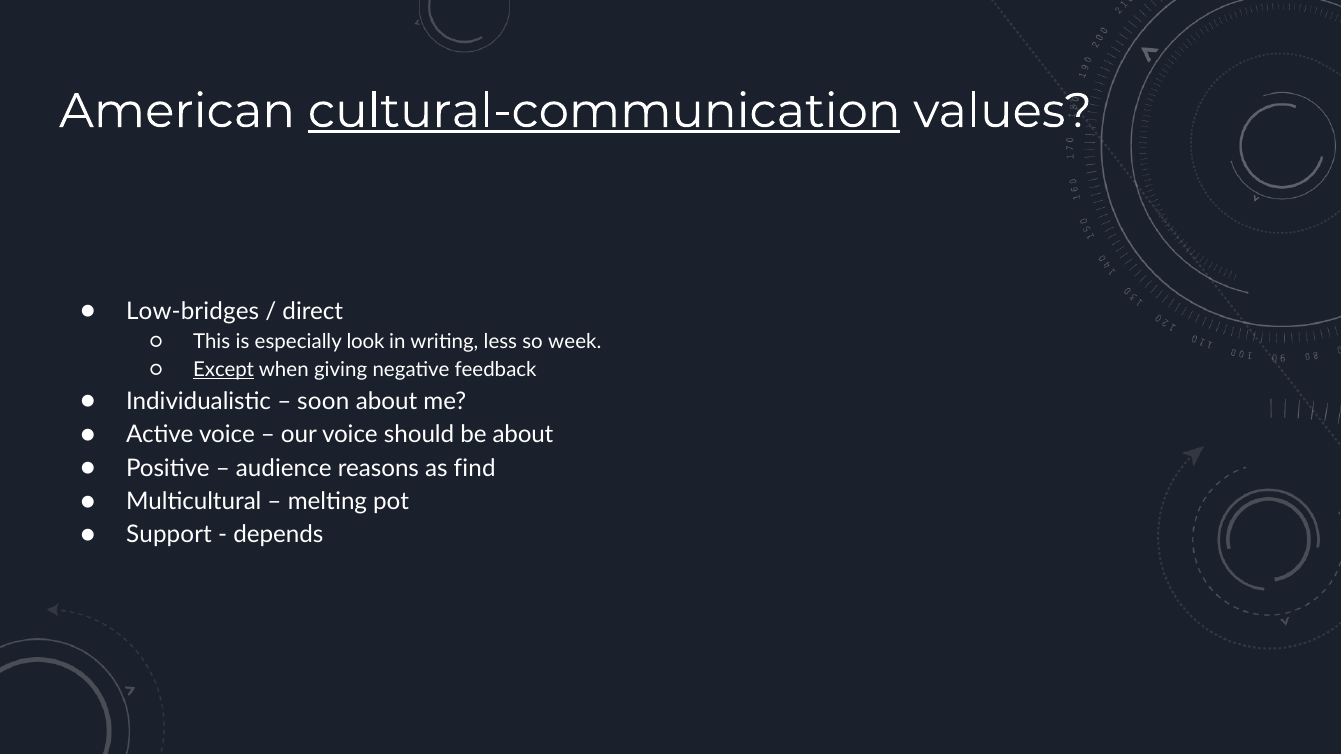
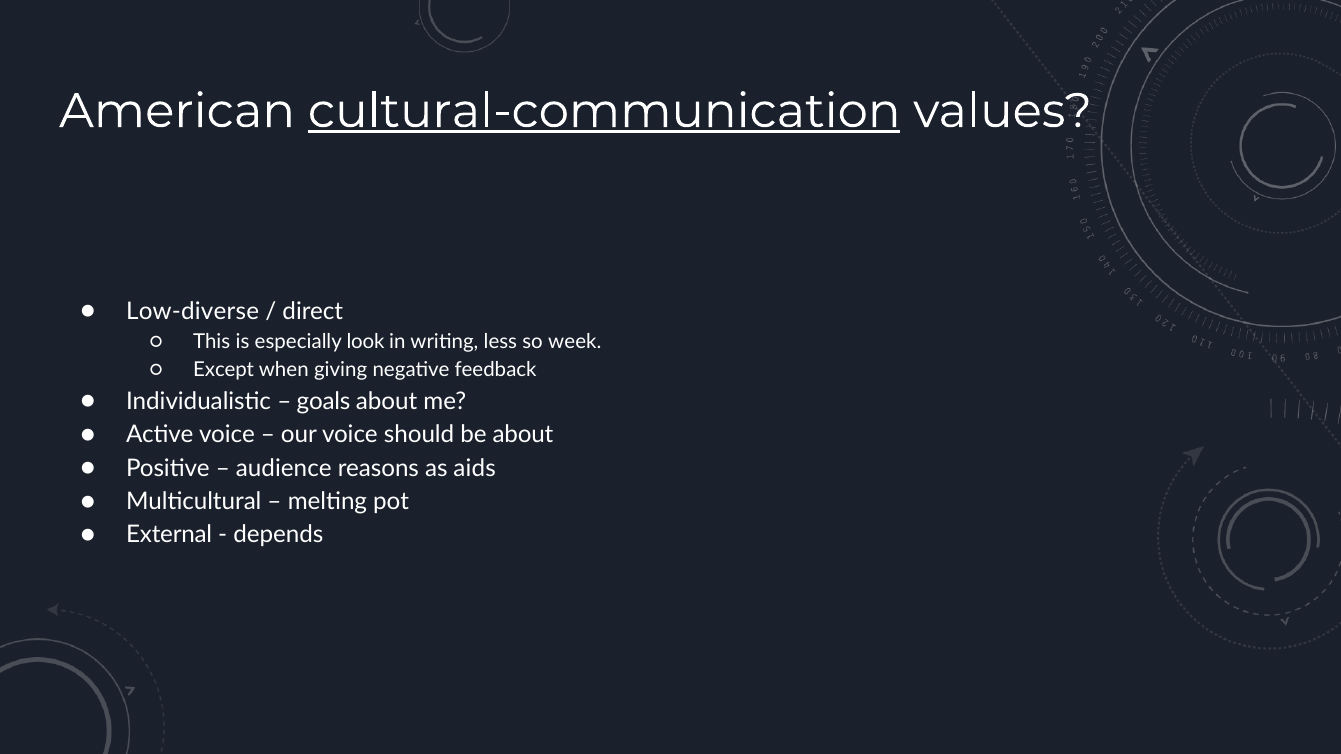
Low-bridges: Low-bridges -> Low-diverse
Except underline: present -> none
soon: soon -> goals
find: find -> aids
Support: Support -> External
